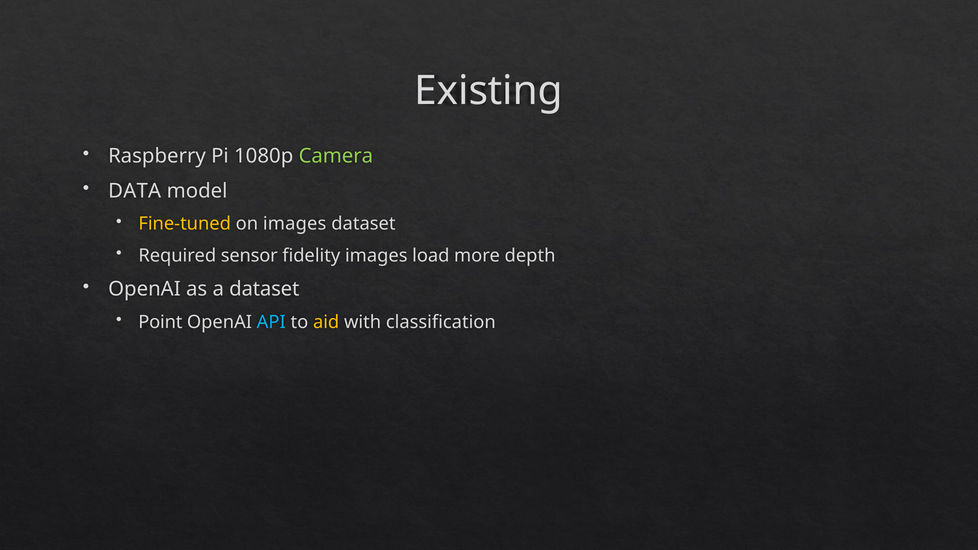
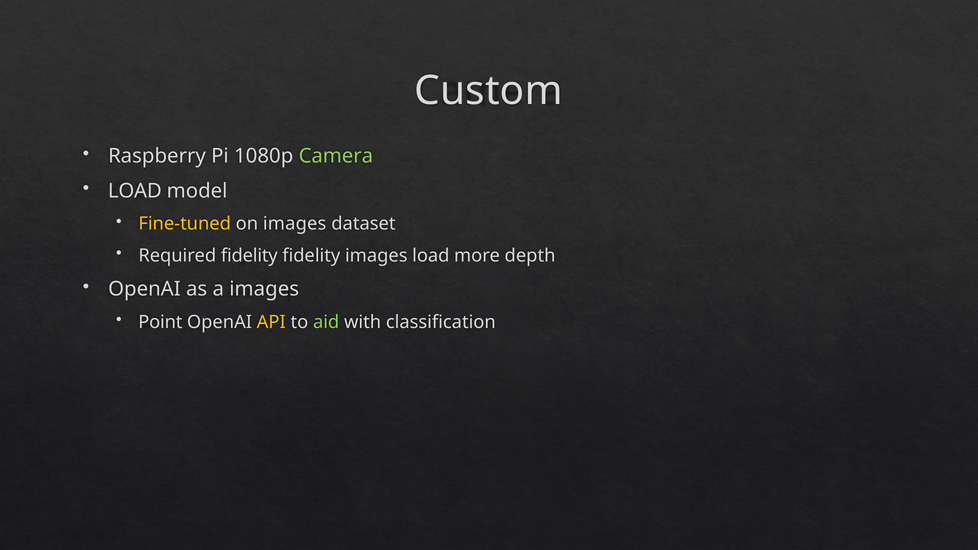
Existing: Existing -> Custom
DATA at (135, 191): DATA -> LOAD
Required sensor: sensor -> fidelity
a dataset: dataset -> images
API colour: light blue -> yellow
aid colour: yellow -> light green
